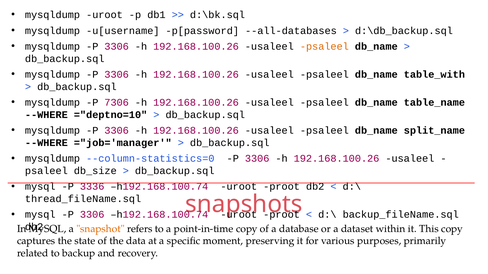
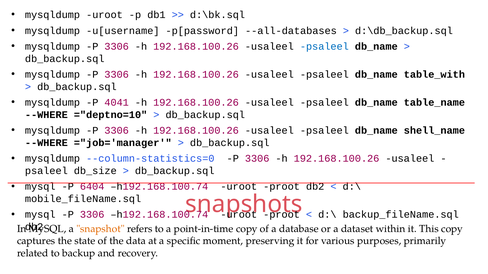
psaleel at (324, 47) colour: orange -> blue
7306: 7306 -> 4041
split_name: split_name -> shell_name
3336: 3336 -> 6404
thread_fileName.sql: thread_fileName.sql -> mobile_fileName.sql
